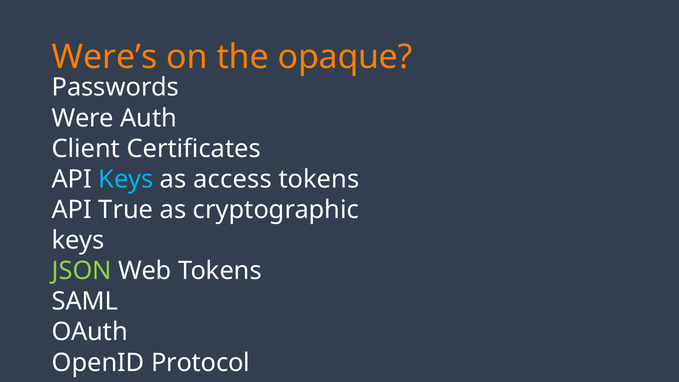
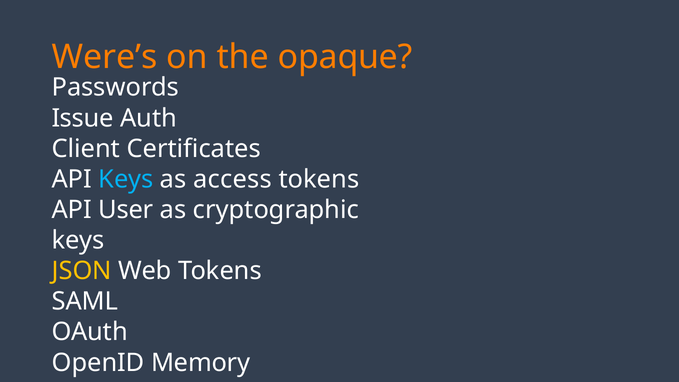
Were: Were -> Issue
True: True -> User
JSON colour: light green -> yellow
Protocol: Protocol -> Memory
